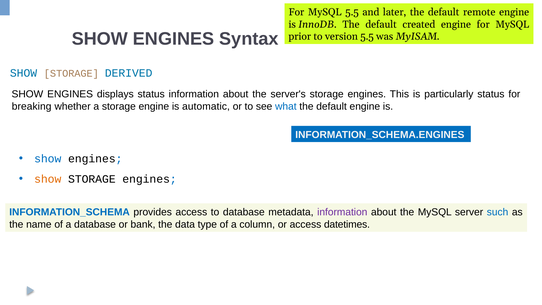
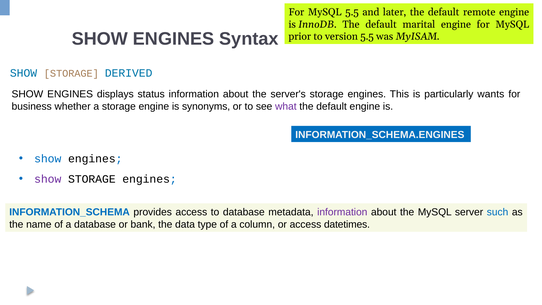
created: created -> marital
particularly status: status -> wants
breaking: breaking -> business
automatic: automatic -> synonyms
what colour: blue -> purple
show at (48, 179) colour: orange -> purple
